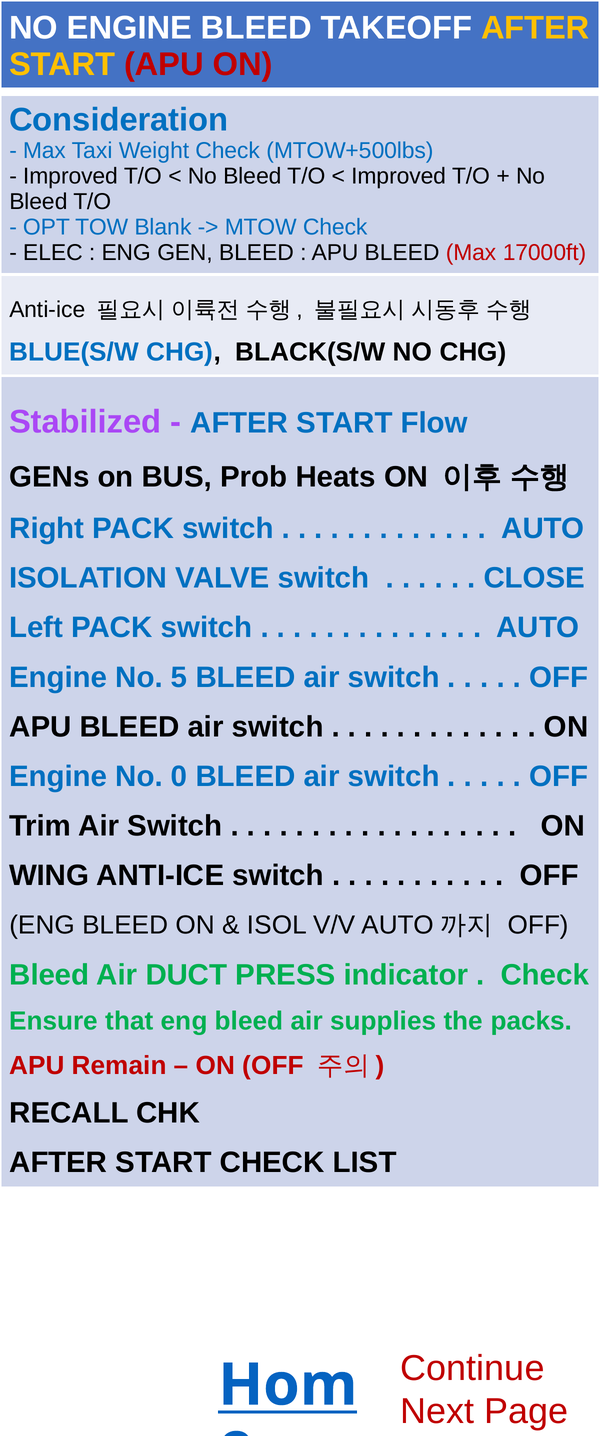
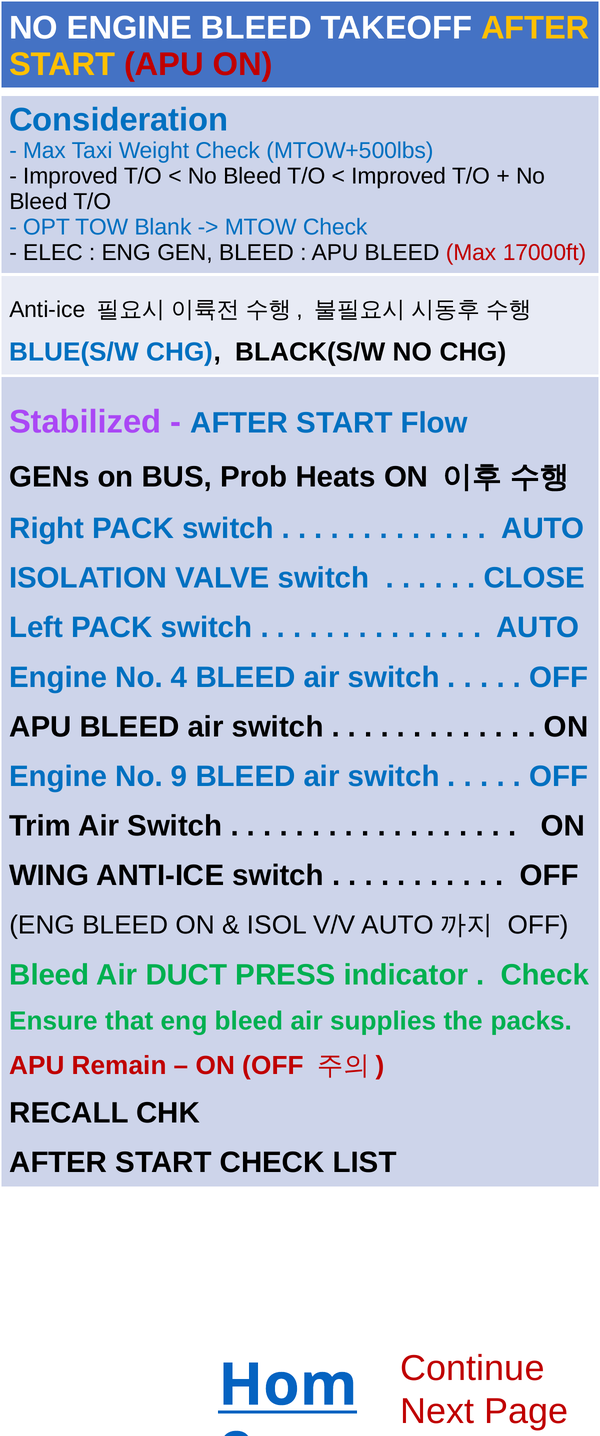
5: 5 -> 4
0: 0 -> 9
